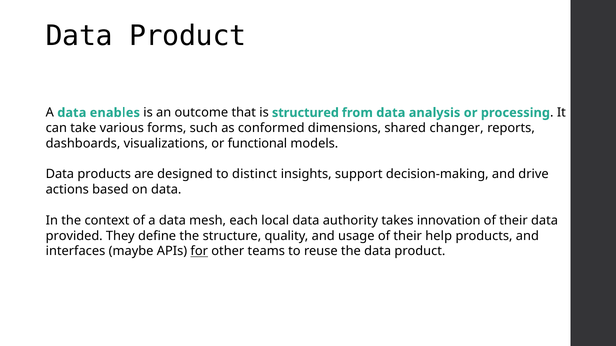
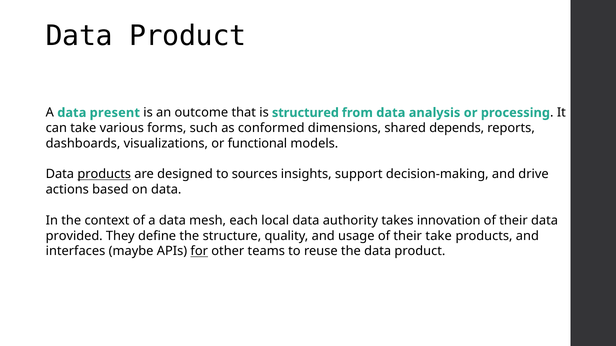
enables: enables -> present
changer: changer -> depends
products at (104, 175) underline: none -> present
distinct: distinct -> sources
their help: help -> take
